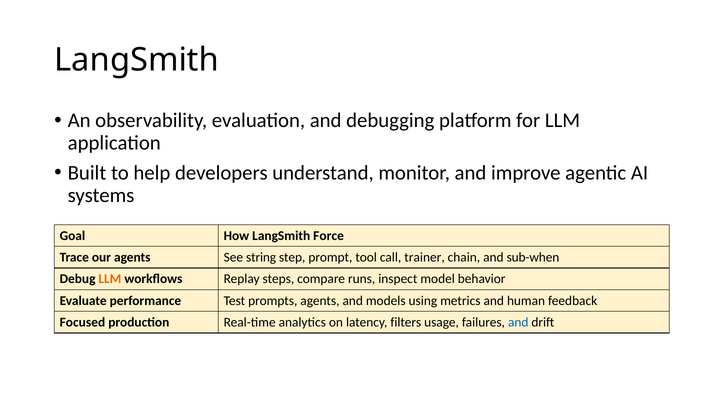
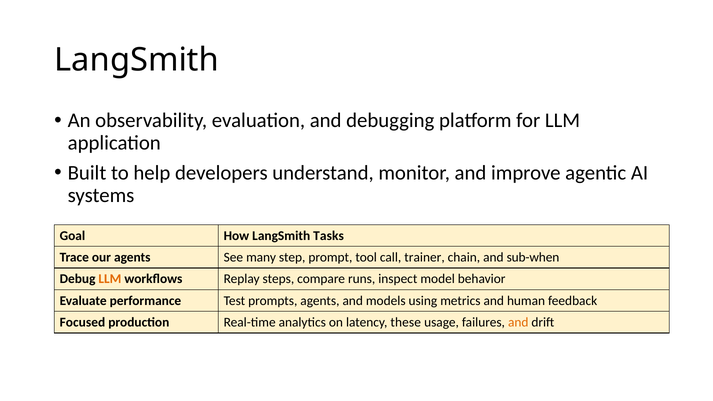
Force: Force -> Tasks
string: string -> many
filters: filters -> these
and at (518, 322) colour: blue -> orange
